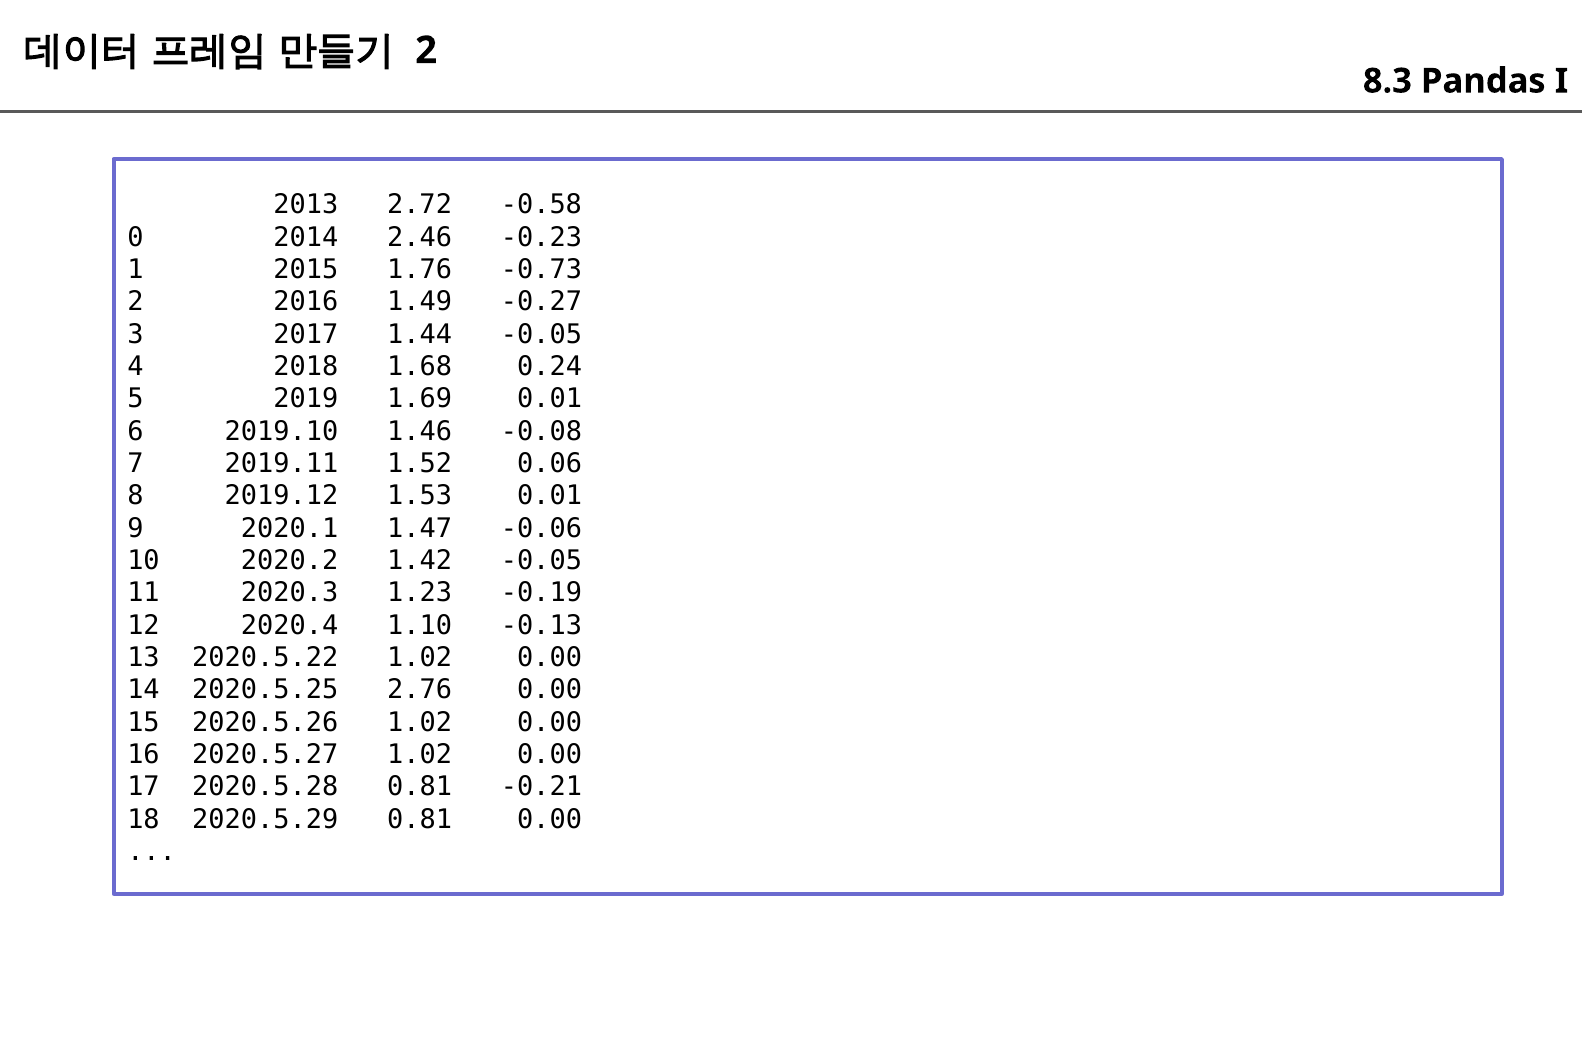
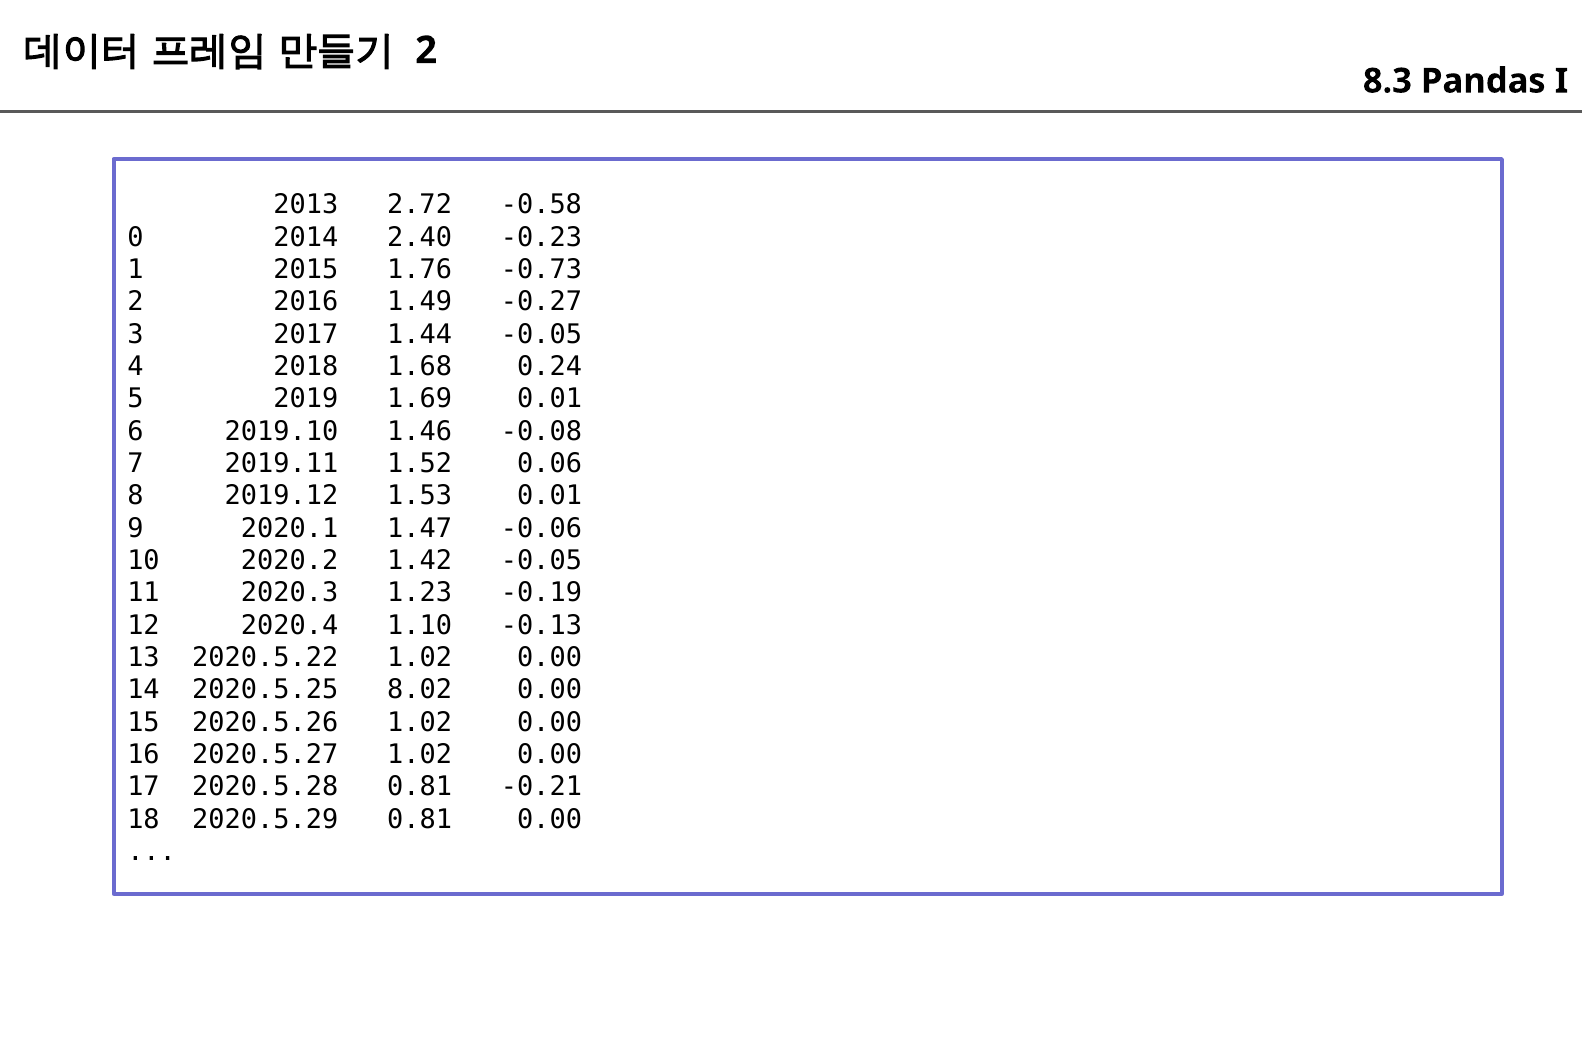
2.46: 2.46 -> 2.40
2.76: 2.76 -> 8.02
